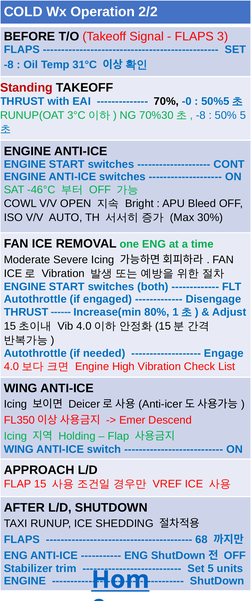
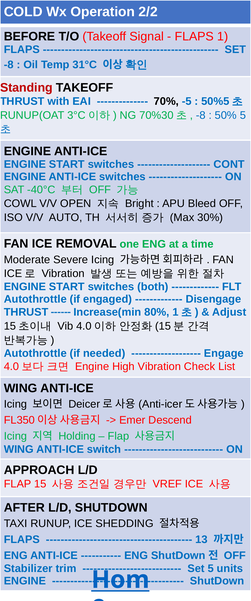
3: 3 -> 1
-0: -0 -> -5
-46°C: -46°C -> -40°C
68: 68 -> 13
